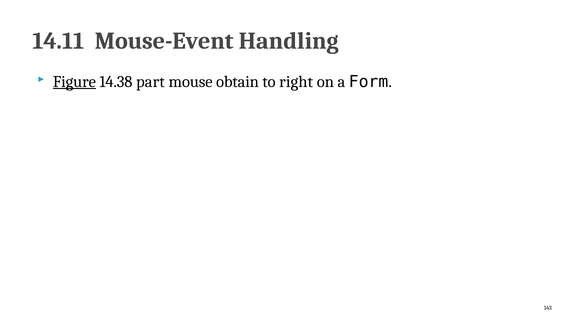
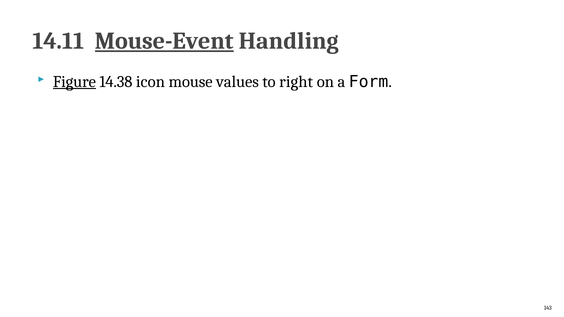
Mouse-Event underline: none -> present
part: part -> icon
obtain: obtain -> values
